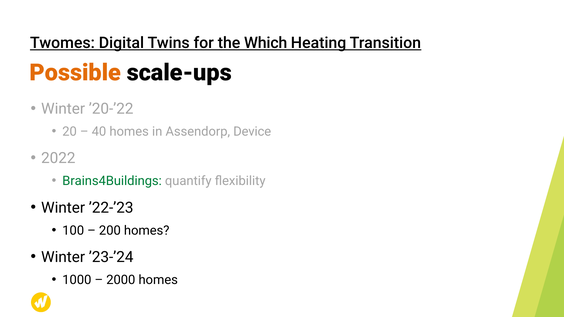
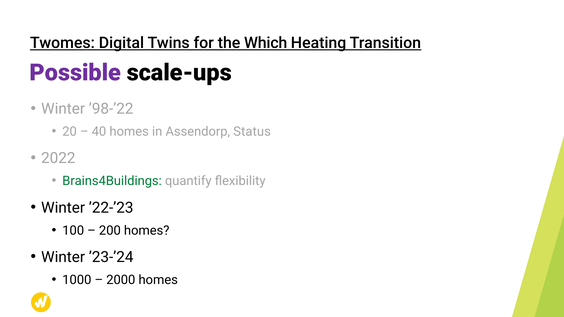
Possible colour: orange -> purple
’20-’22: ’20-’22 -> ’98-’22
Device: Device -> Status
